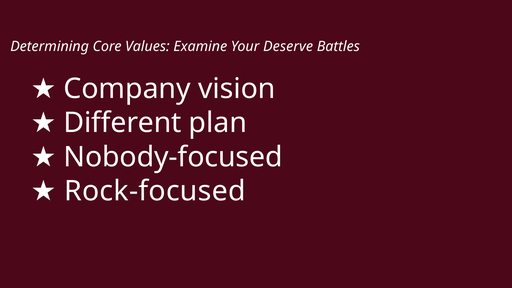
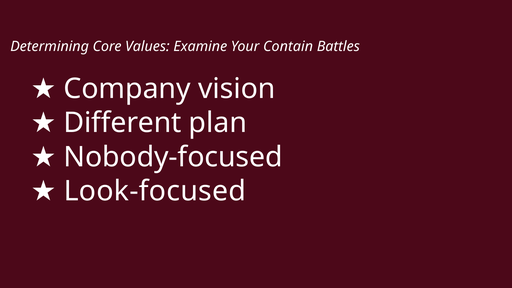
Deserve: Deserve -> Contain
Rock-focused: Rock-focused -> Look-focused
